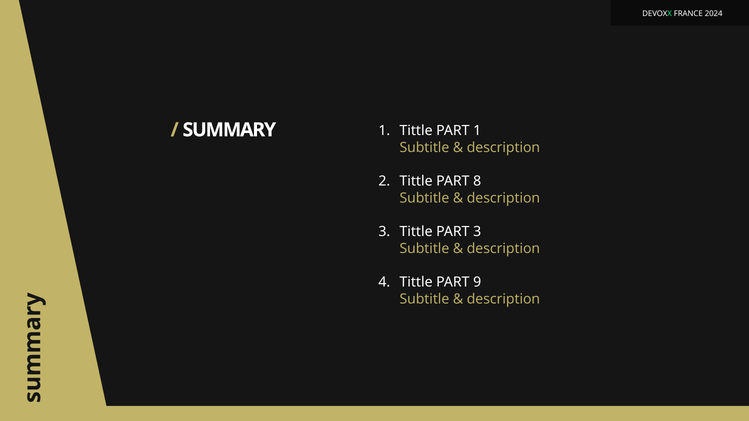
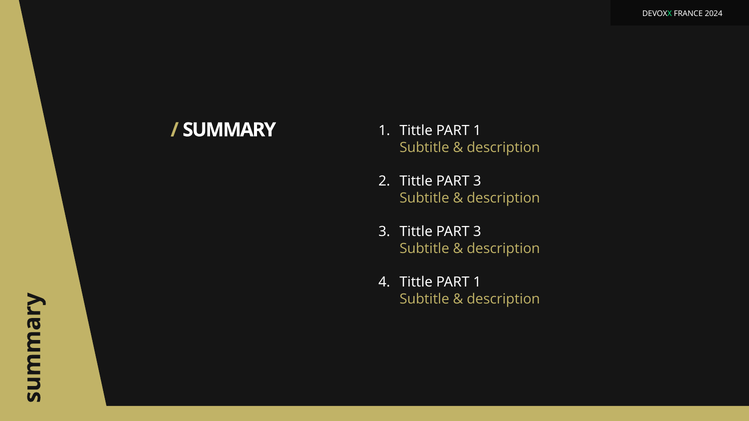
2 Tittle PART 8: 8 -> 3
4 Tittle PART 9: 9 -> 1
